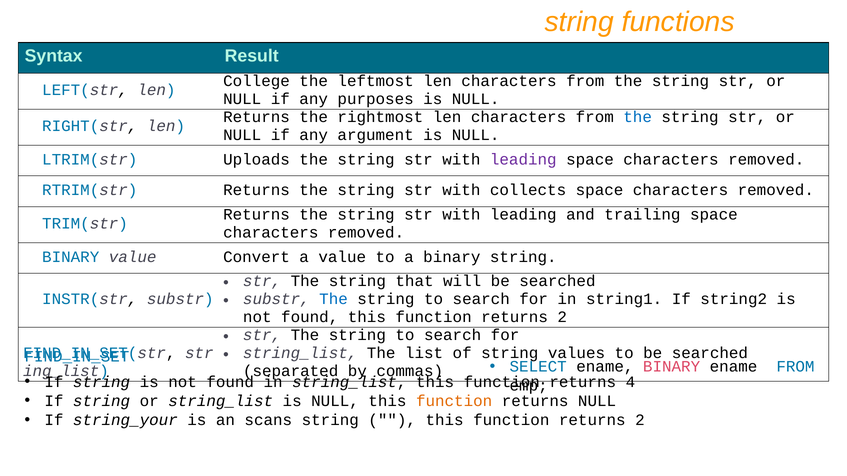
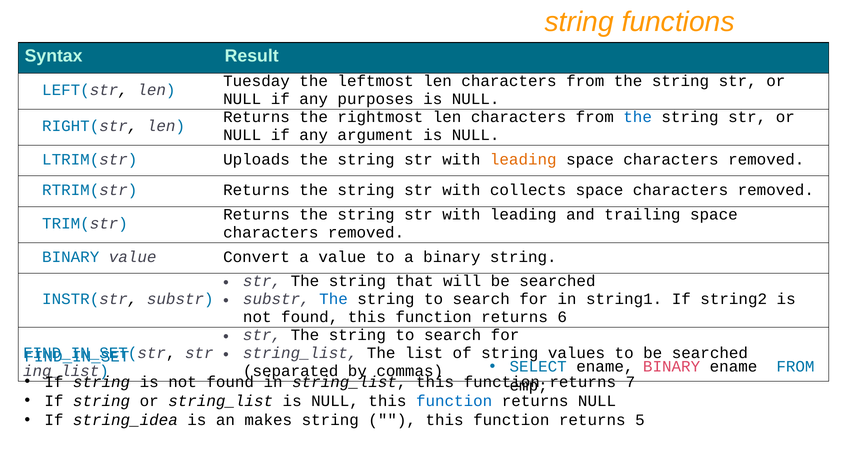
College: College -> Tuesday
leading at (523, 160) colour: purple -> orange
2 at (562, 317): 2 -> 6
4: 4 -> 7
function at (454, 401) colour: orange -> blue
string_your: string_your -> string_idea
scans: scans -> makes
2 at (640, 421): 2 -> 5
